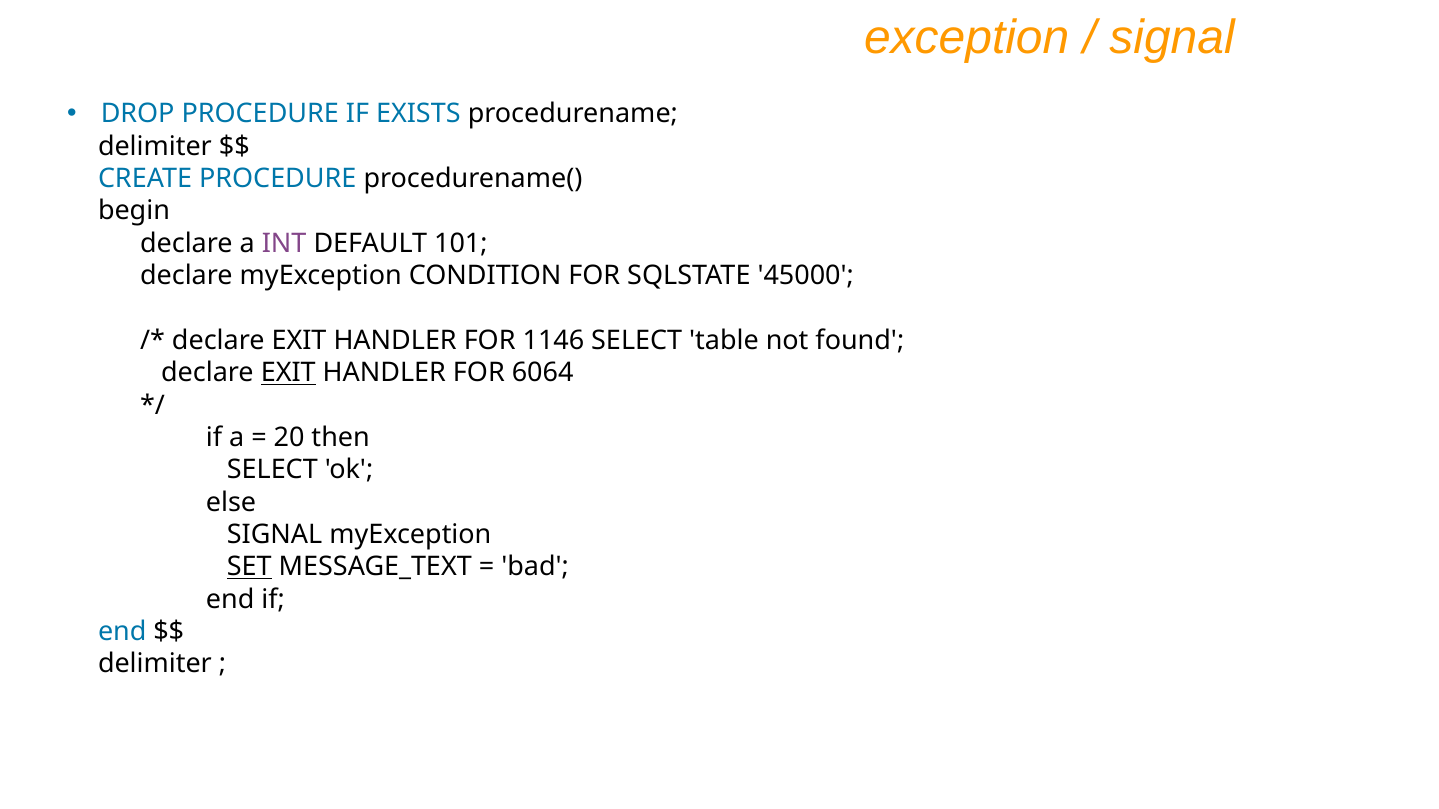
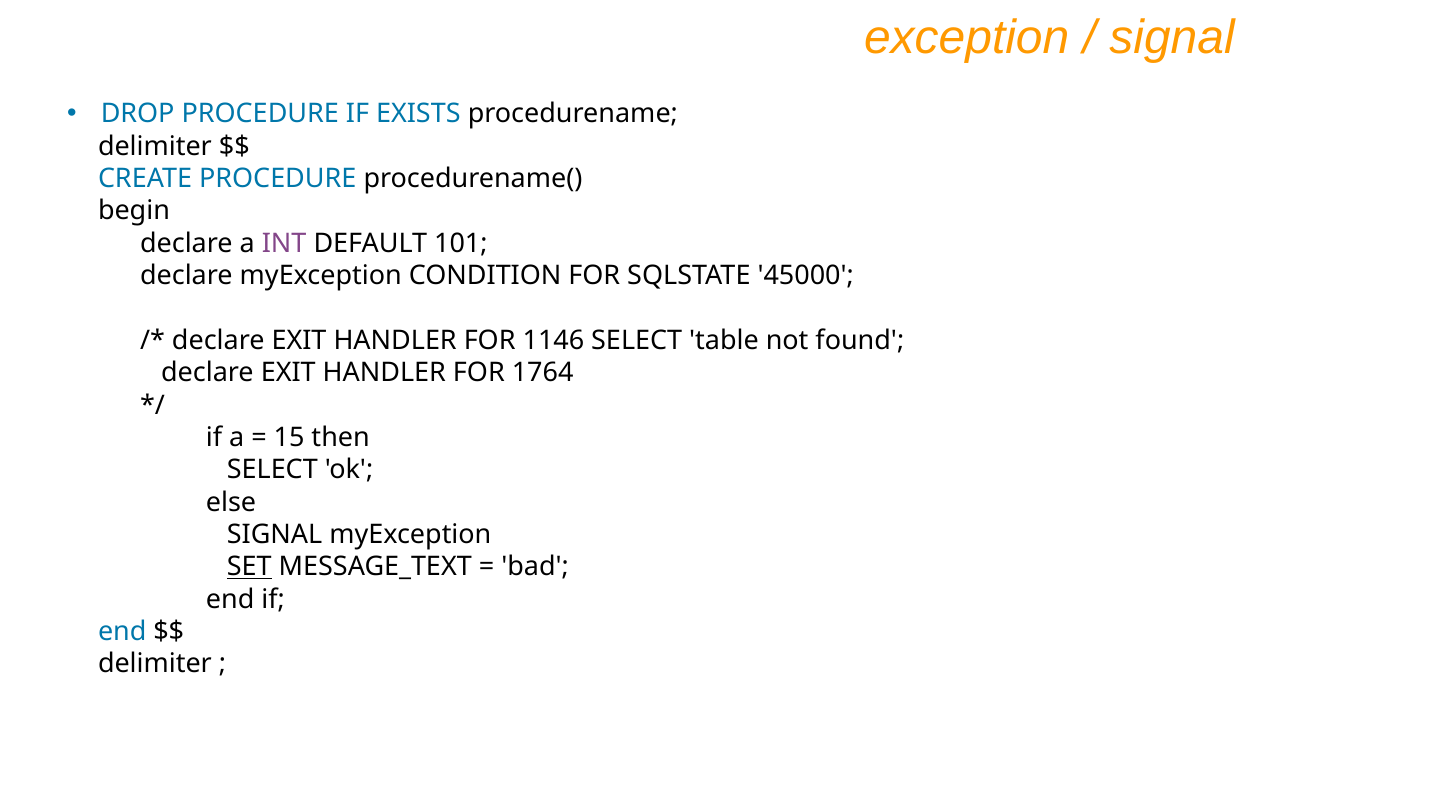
EXIT at (288, 373) underline: present -> none
6064: 6064 -> 1764
20: 20 -> 15
